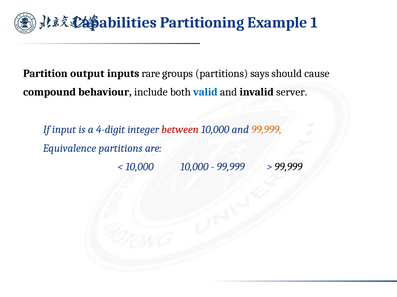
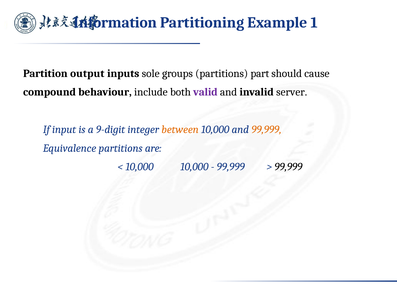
Capabilities: Capabilities -> Information
rare: rare -> sole
says: says -> part
valid colour: blue -> purple
4-digit: 4-digit -> 9-digit
between colour: red -> orange
